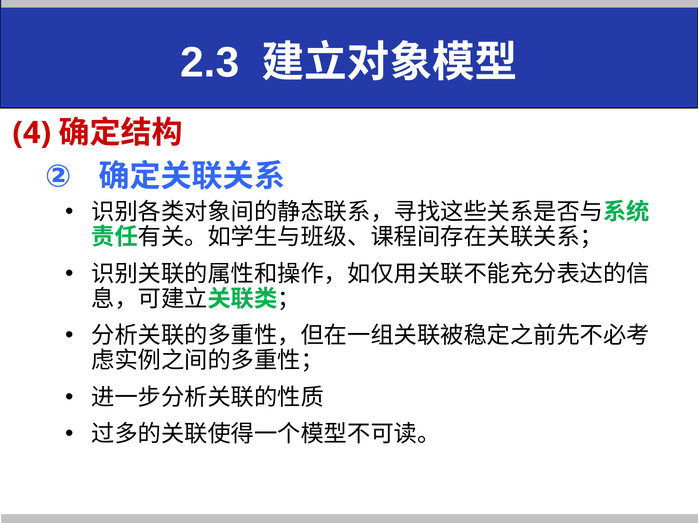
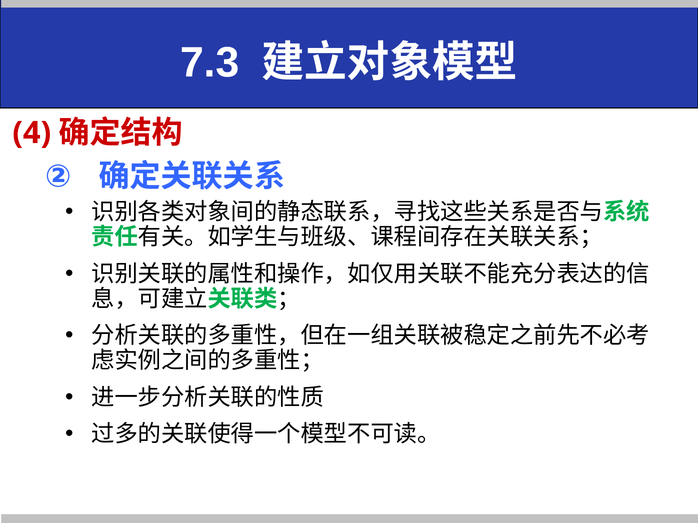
2.3: 2.3 -> 7.3
